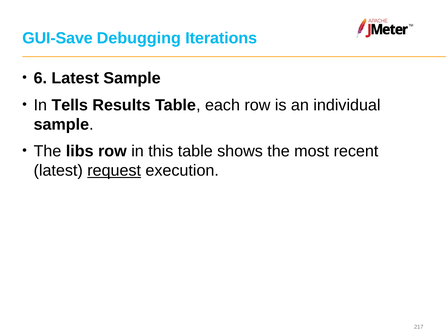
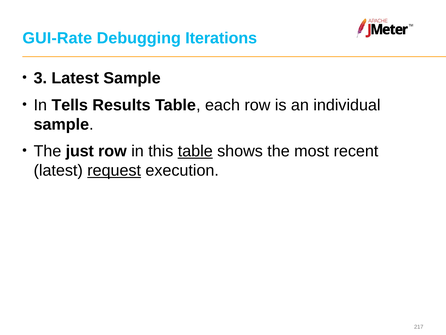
GUI-Save: GUI-Save -> GUI-Rate
6: 6 -> 3
libs: libs -> just
table at (195, 151) underline: none -> present
